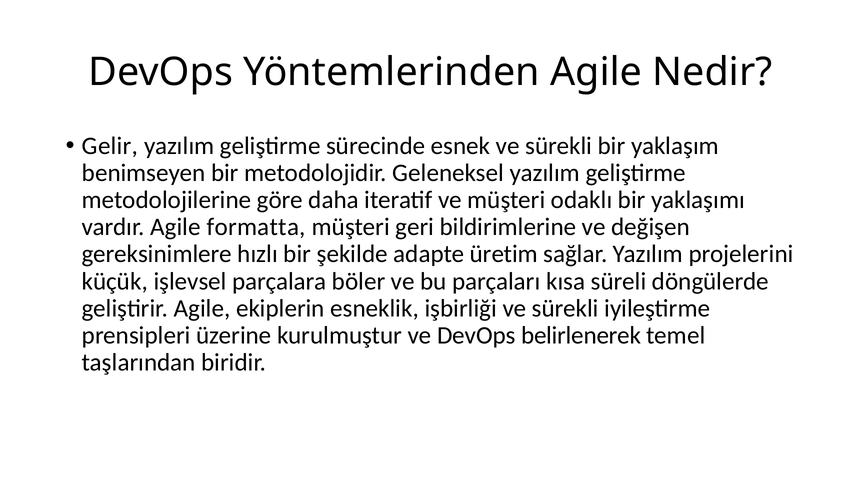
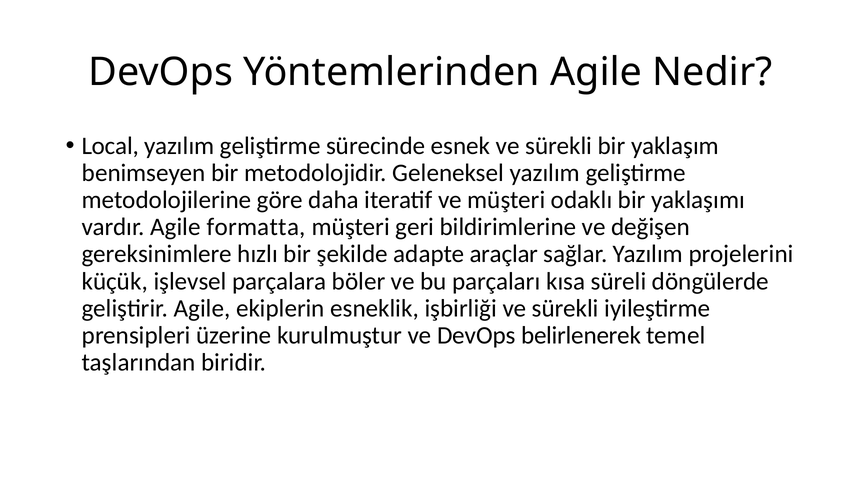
Gelir: Gelir -> Local
üretim: üretim -> araçlar
